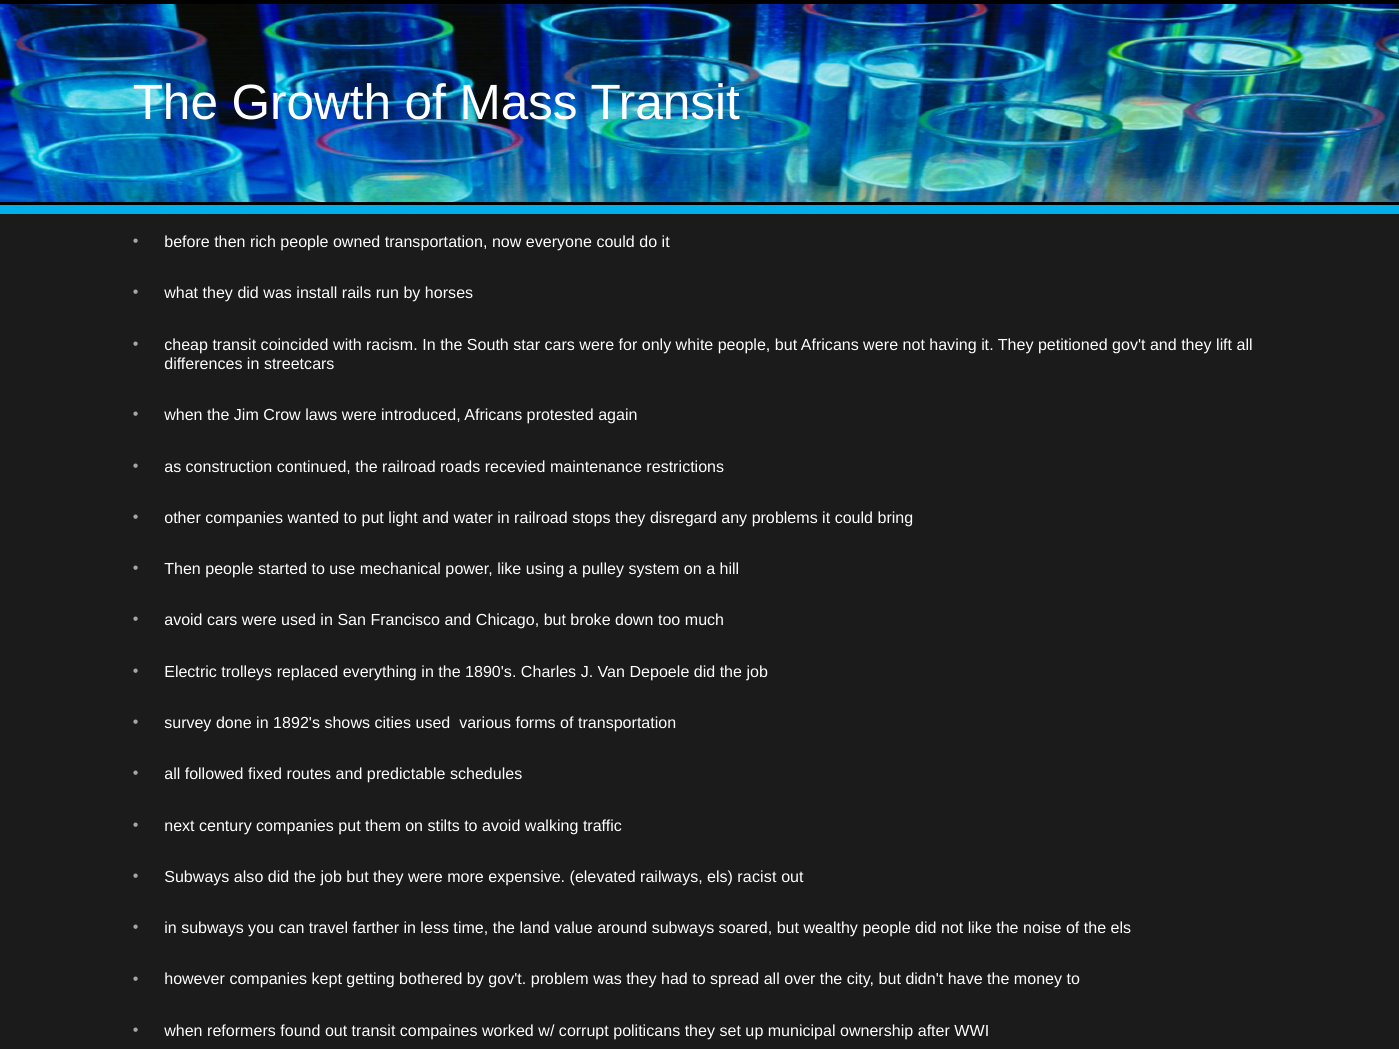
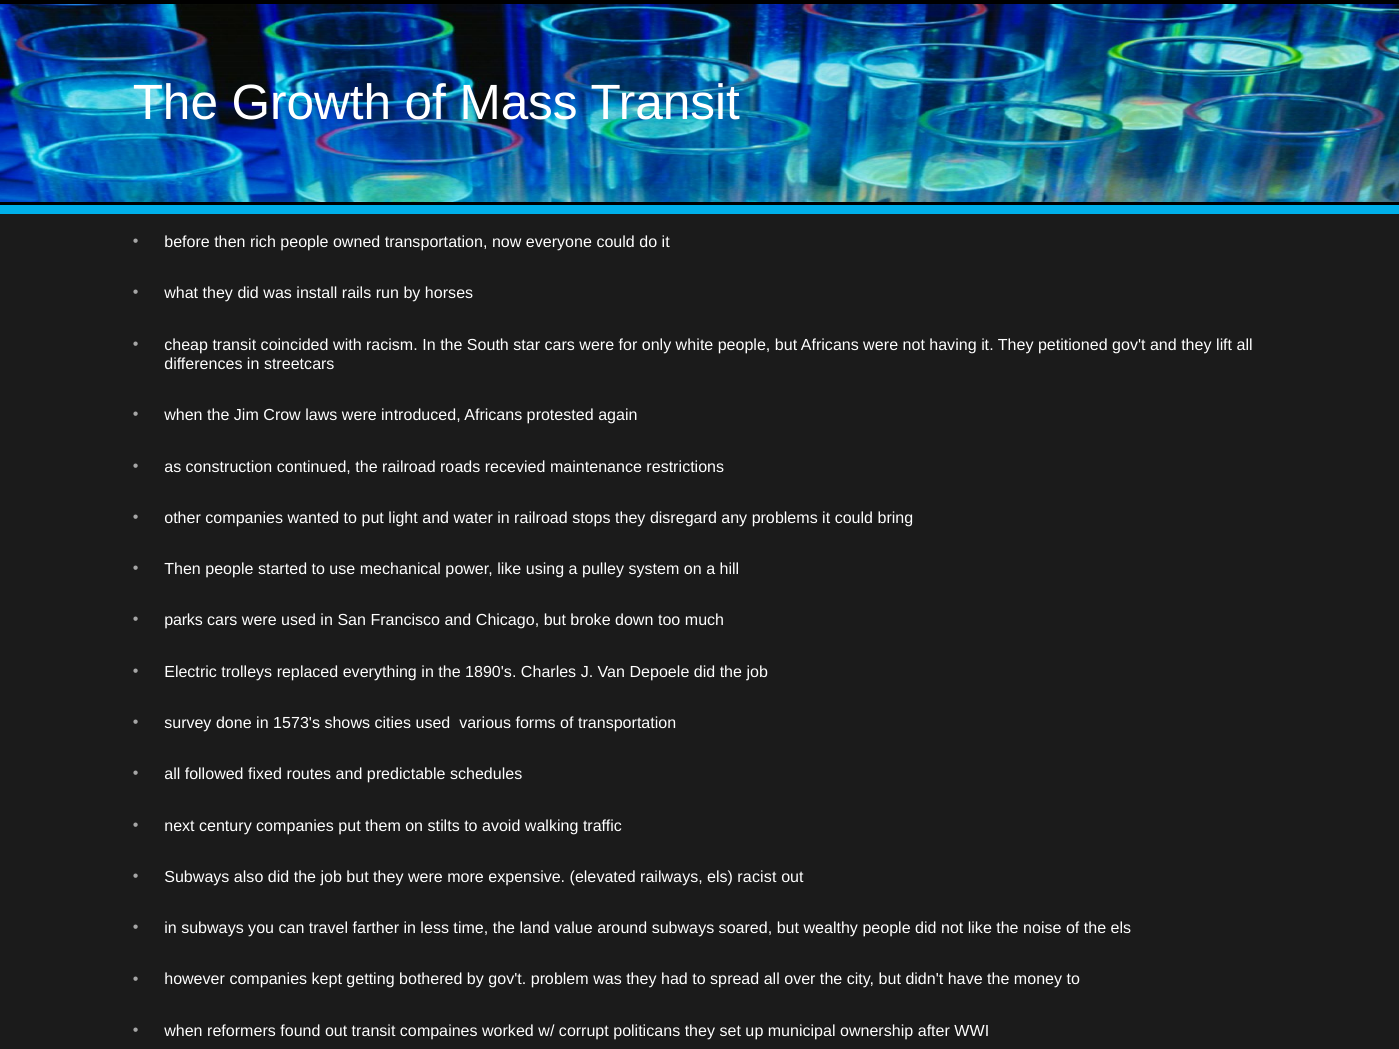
avoid at (183, 621): avoid -> parks
1892's: 1892's -> 1573's
